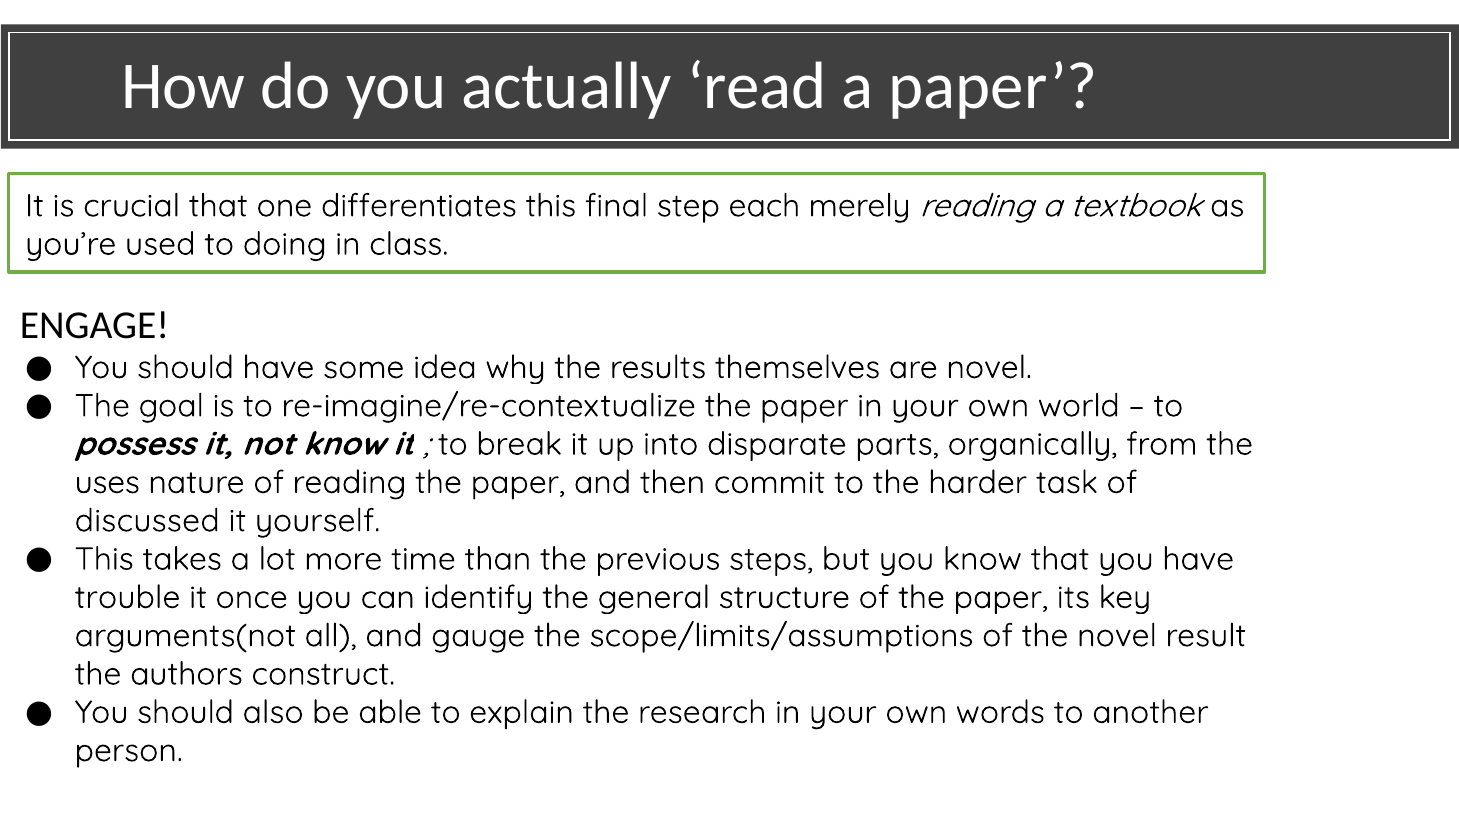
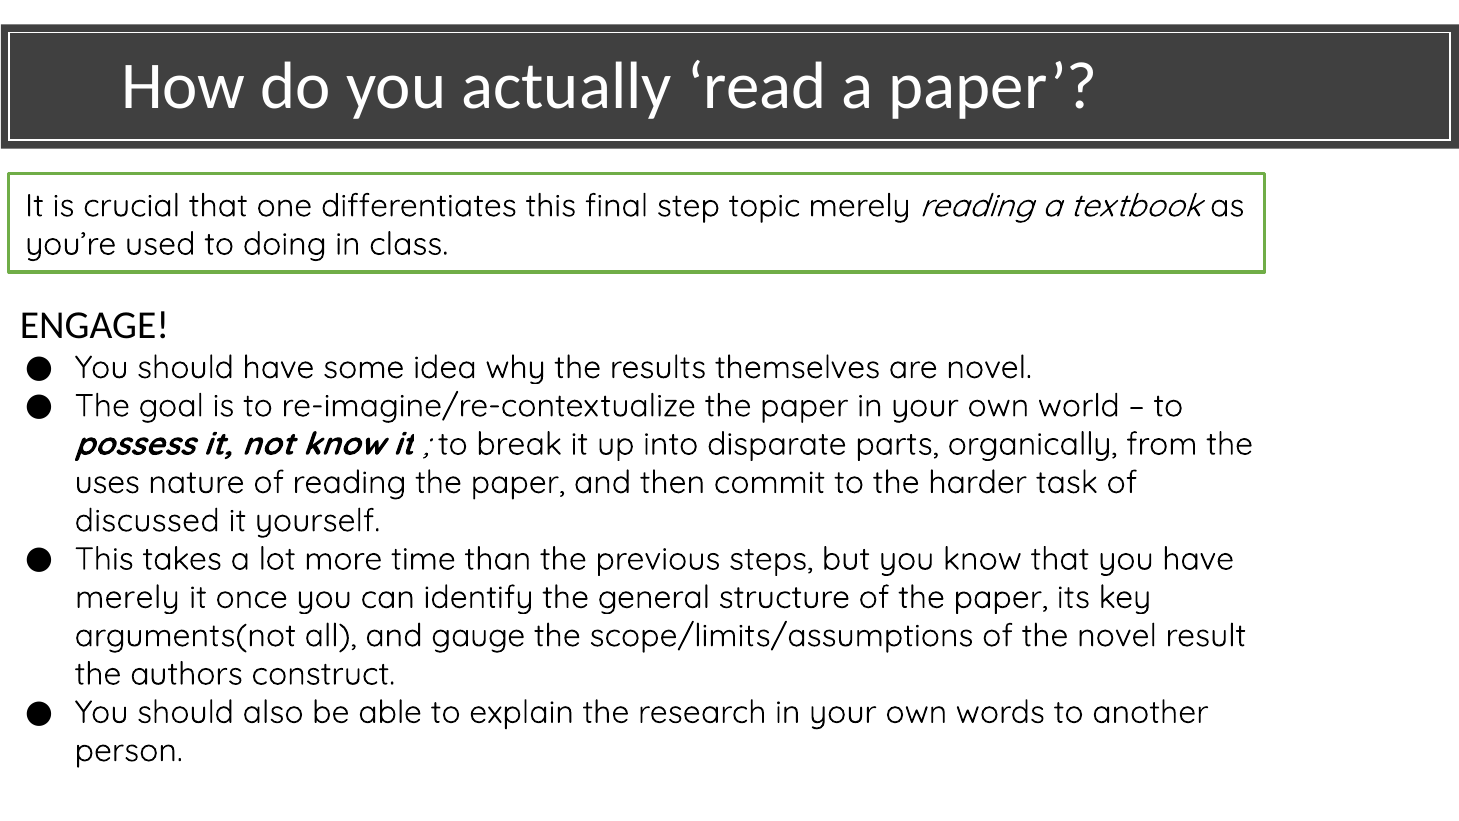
each: each -> topic
trouble at (128, 597): trouble -> merely
